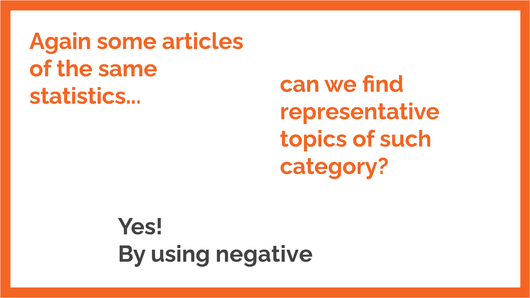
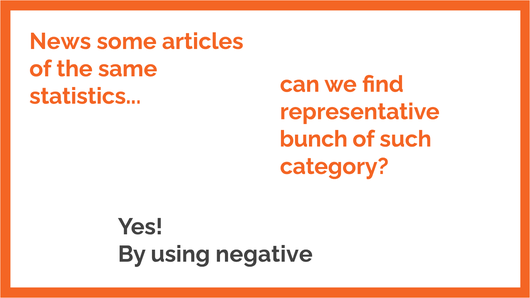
Again: Again -> News
topics: topics -> bunch
